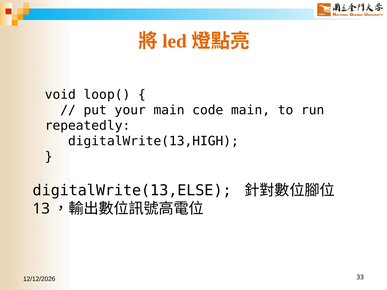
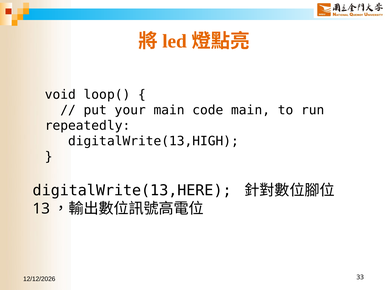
digitalWrite(13,ELSE: digitalWrite(13,ELSE -> digitalWrite(13,HERE
